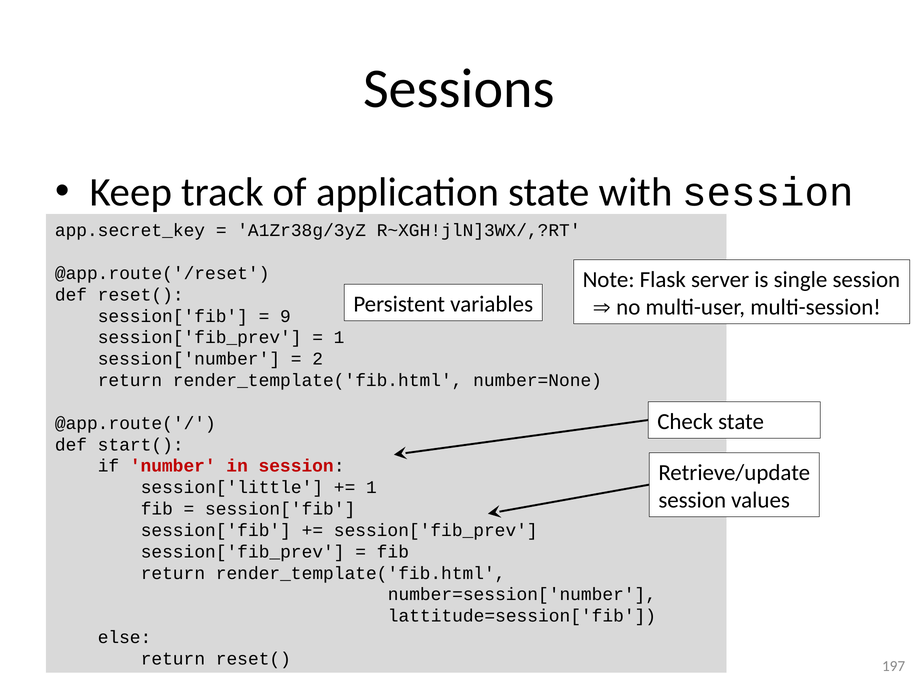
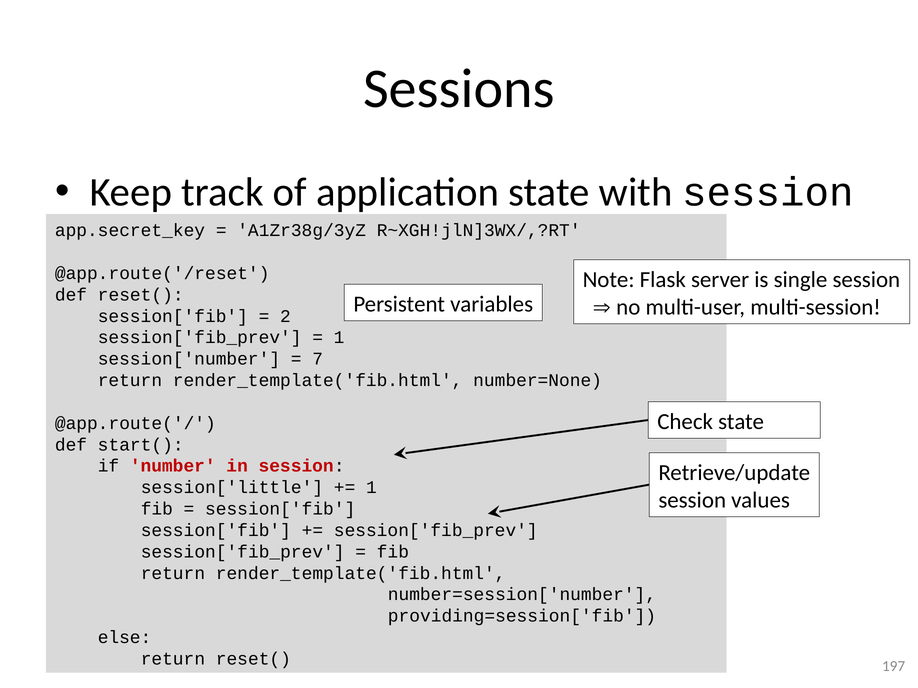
9: 9 -> 2
2: 2 -> 7
lattitude=session['fib: lattitude=session['fib -> providing=session['fib
